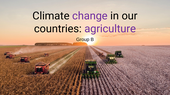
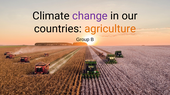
agriculture colour: purple -> orange
